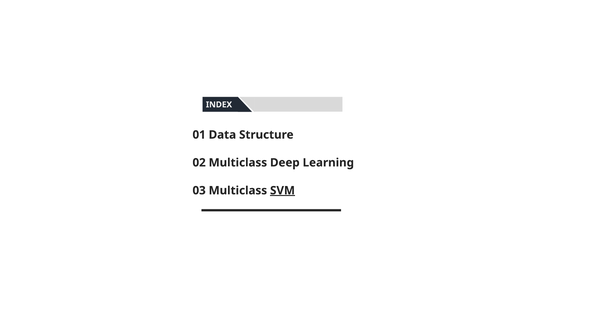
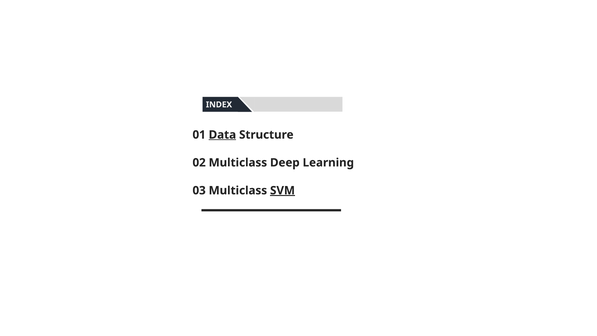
Data underline: none -> present
